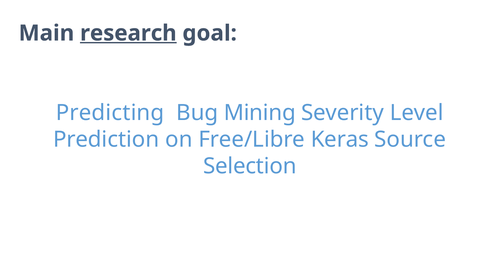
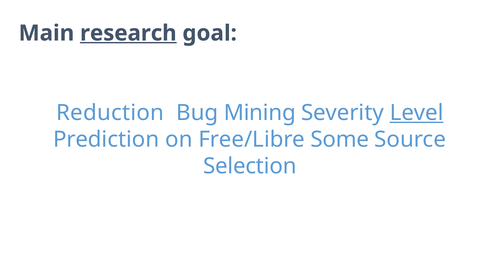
Predicting: Predicting -> Reduction
Level underline: none -> present
Keras: Keras -> Some
